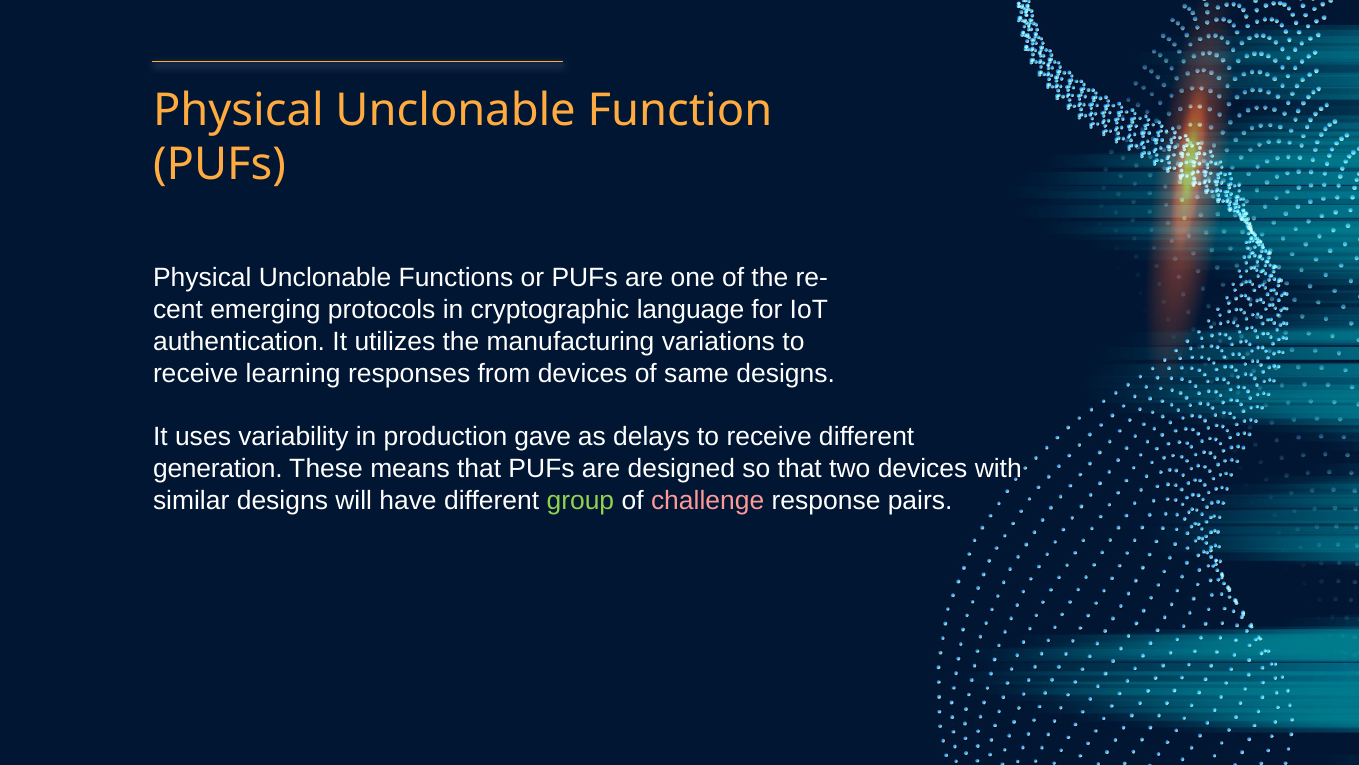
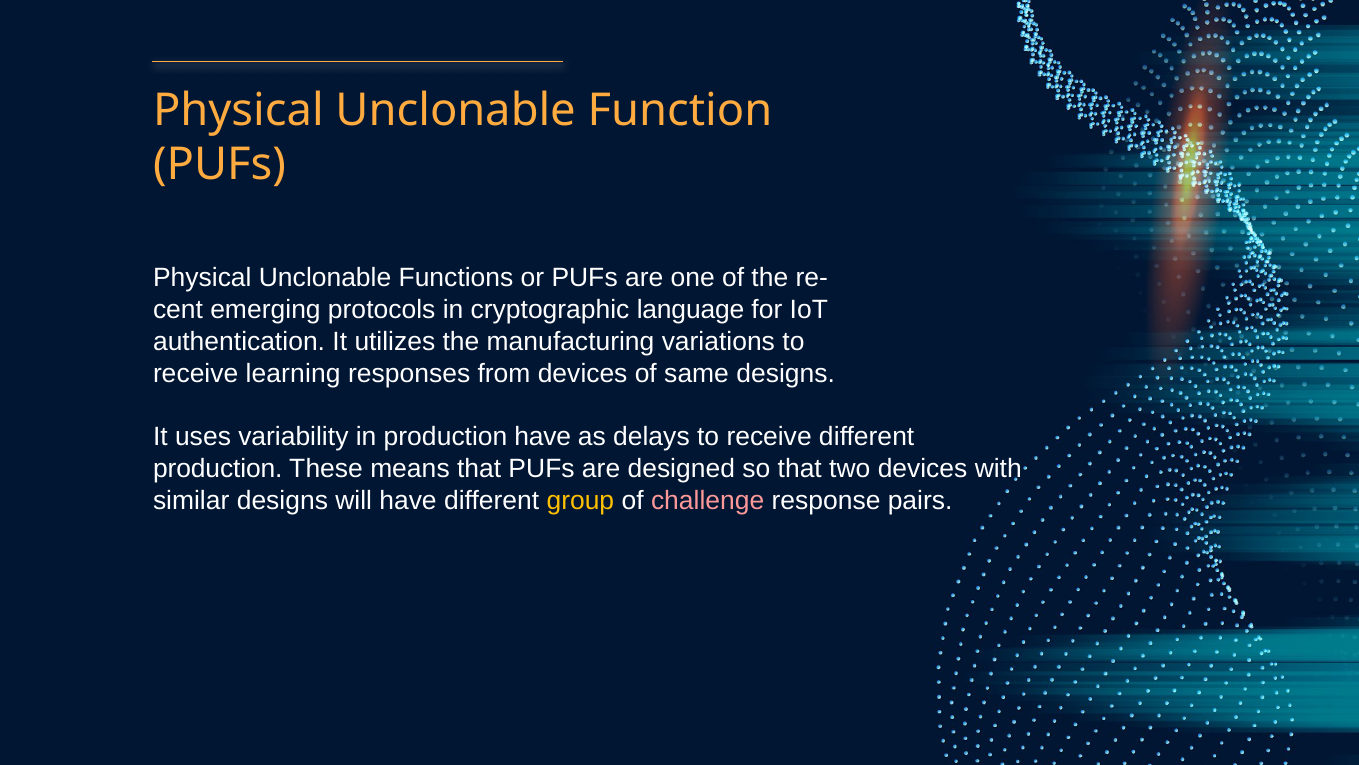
production gave: gave -> have
generation at (218, 468): generation -> production
group colour: light green -> yellow
